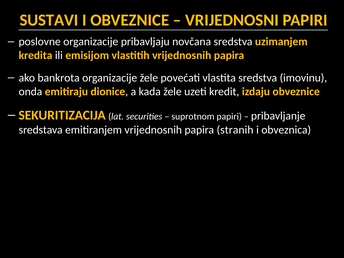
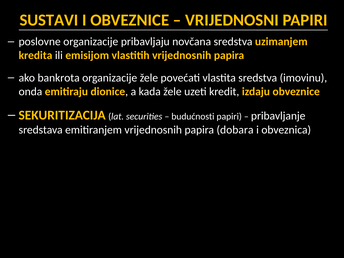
suprotnom: suprotnom -> budućnosti
stranih: stranih -> dobara
